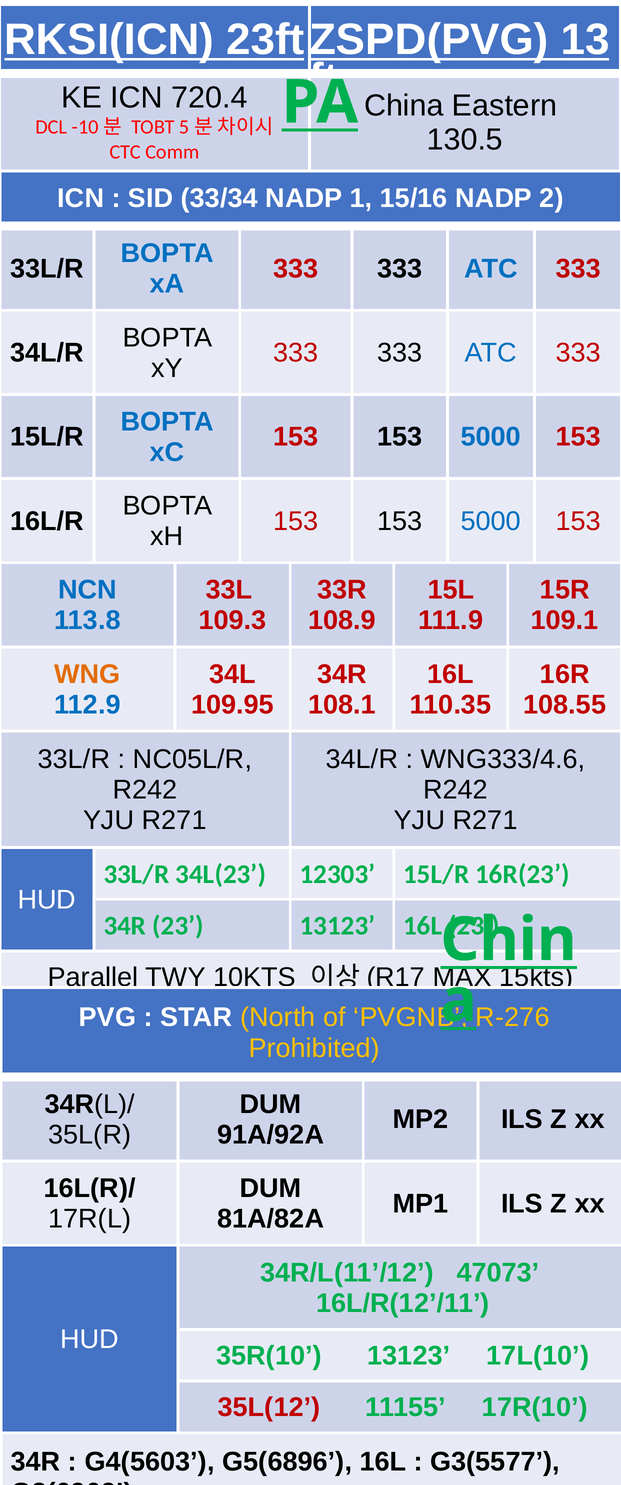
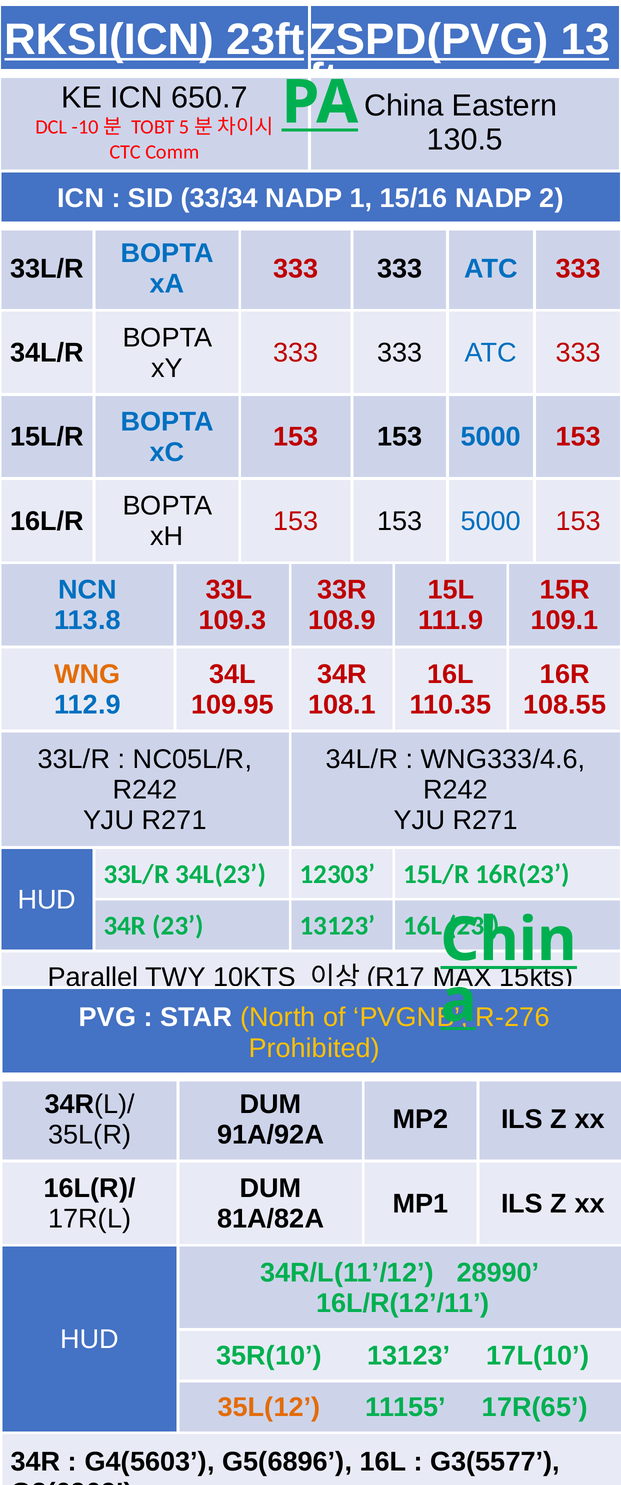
720.4: 720.4 -> 650.7
47073: 47073 -> 28990
35L(12 colour: red -> orange
17R(10: 17R(10 -> 17R(65
